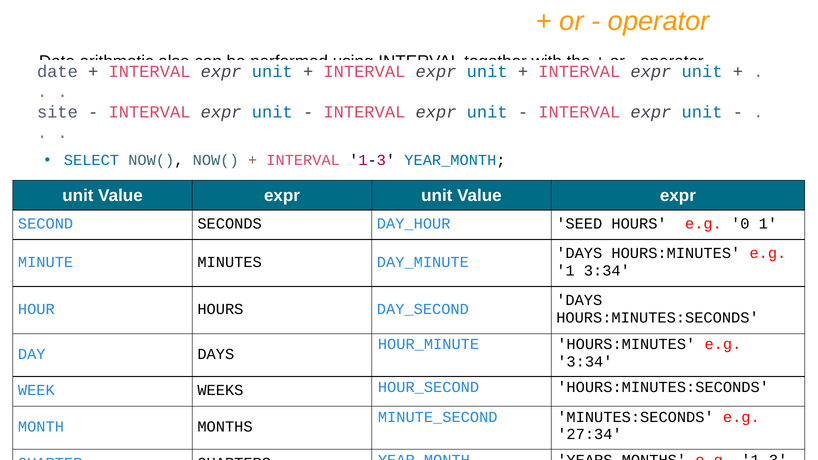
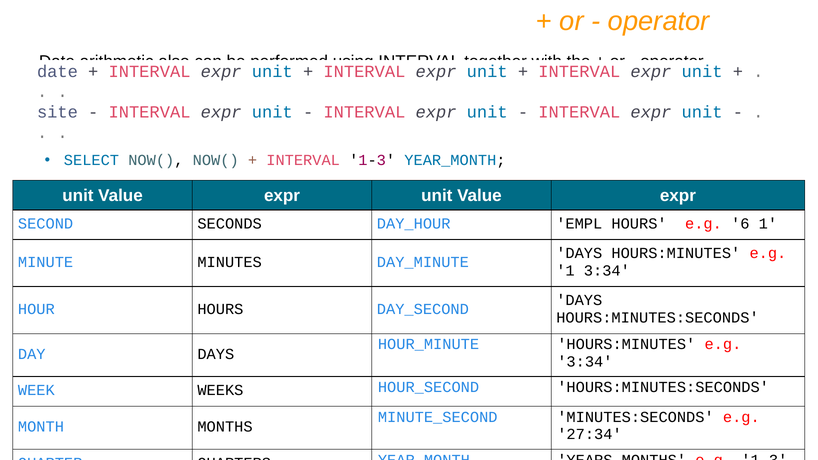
SEED: SEED -> EMPL
0: 0 -> 6
